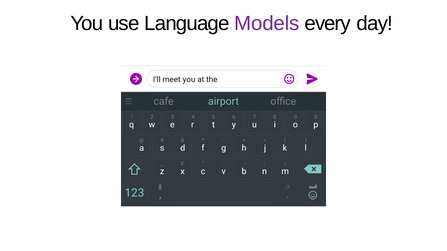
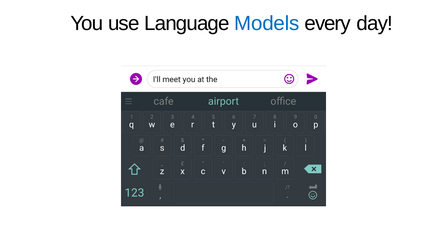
Models colour: purple -> blue
